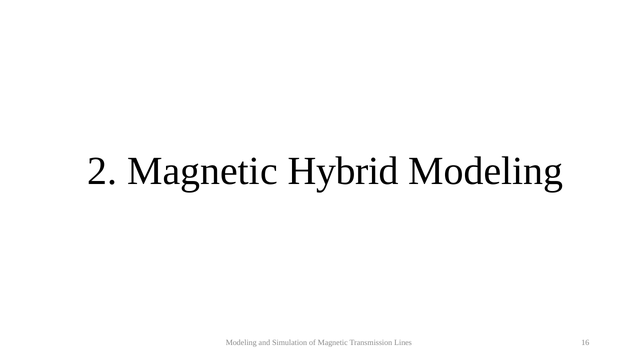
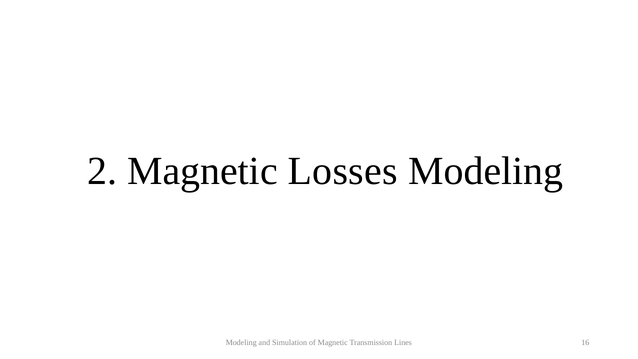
Hybrid: Hybrid -> Losses
